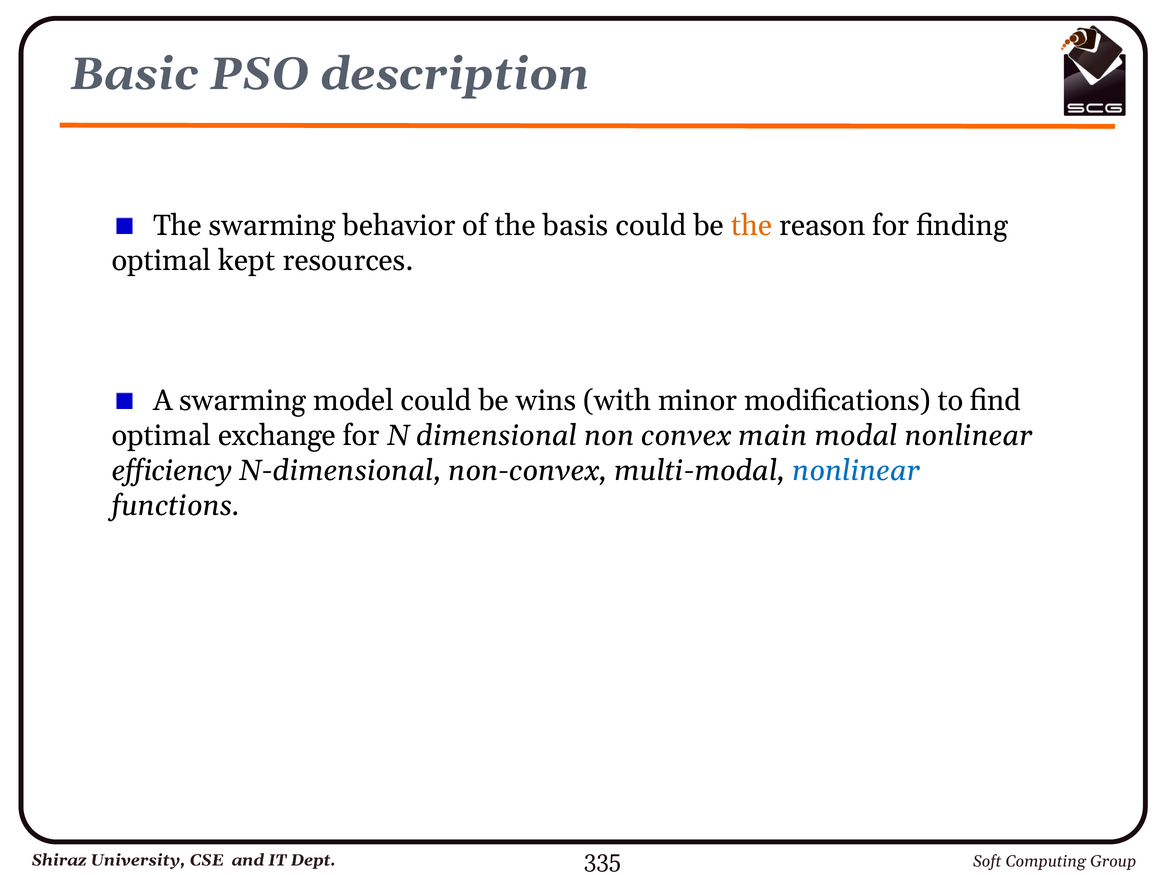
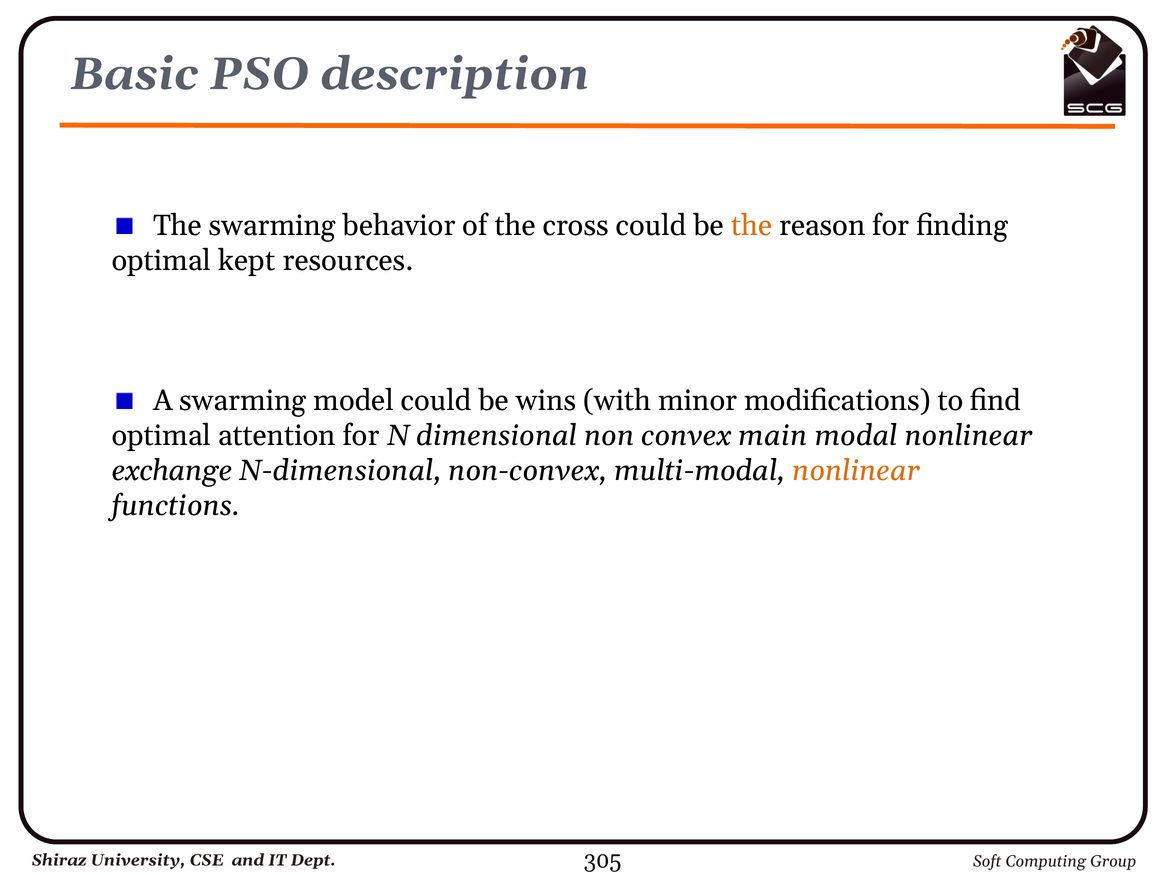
basis: basis -> cross
exchange: exchange -> attention
efficiency: efficiency -> exchange
nonlinear at (856, 471) colour: blue -> orange
335: 335 -> 305
